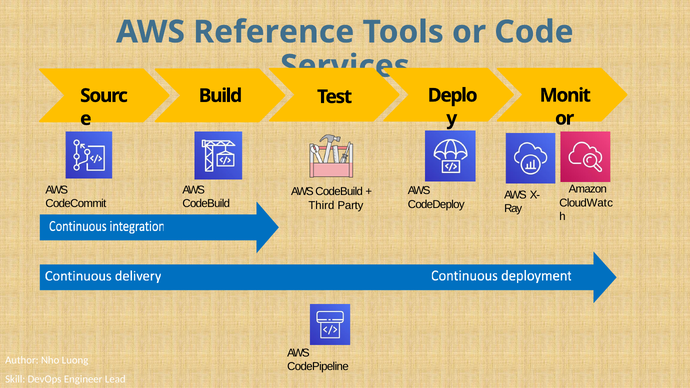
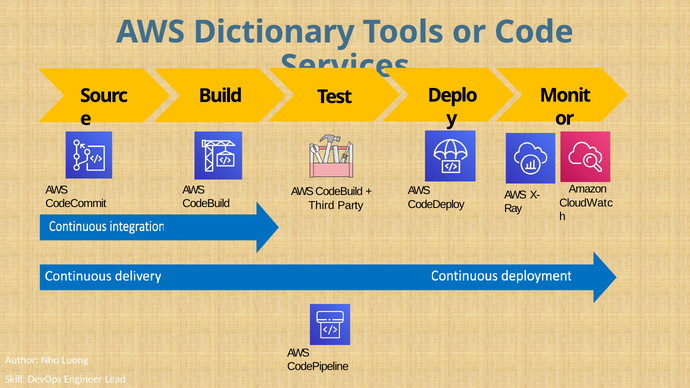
Reference: Reference -> Dictionary
